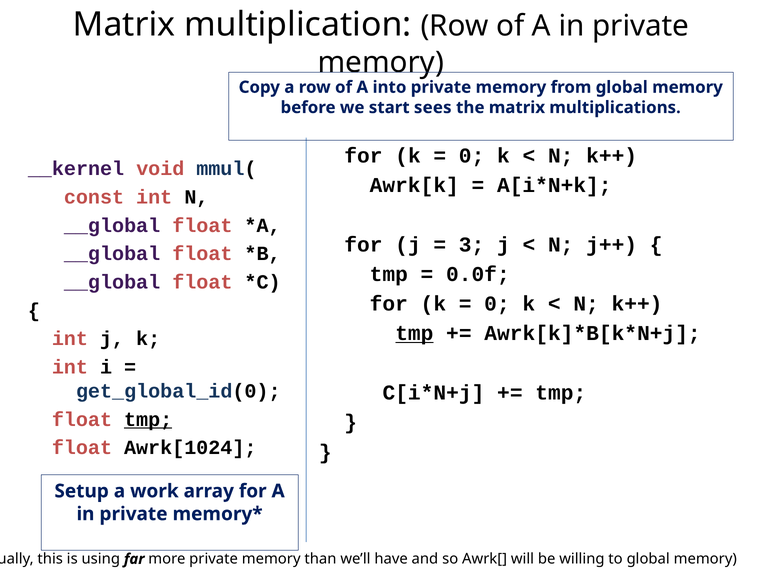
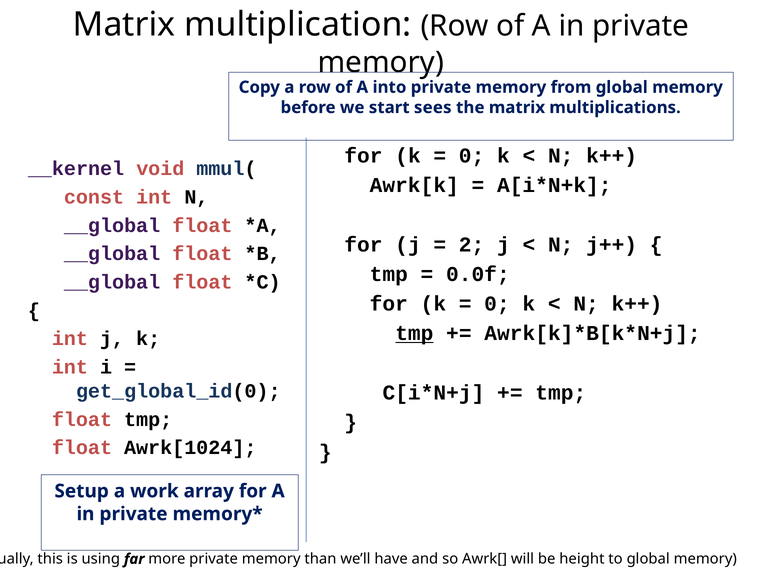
3: 3 -> 2
tmp at (148, 420) underline: present -> none
willing: willing -> height
